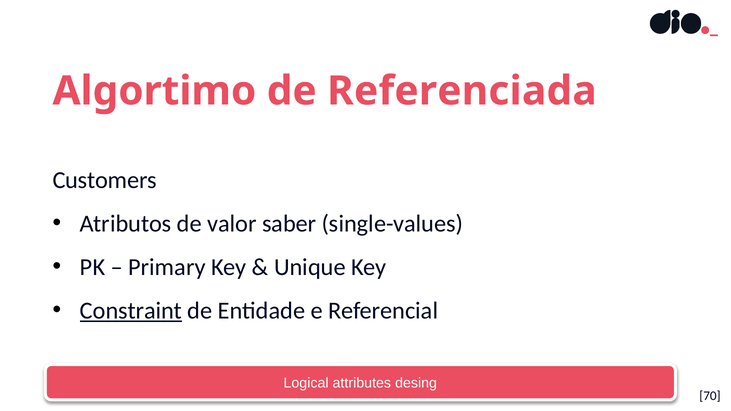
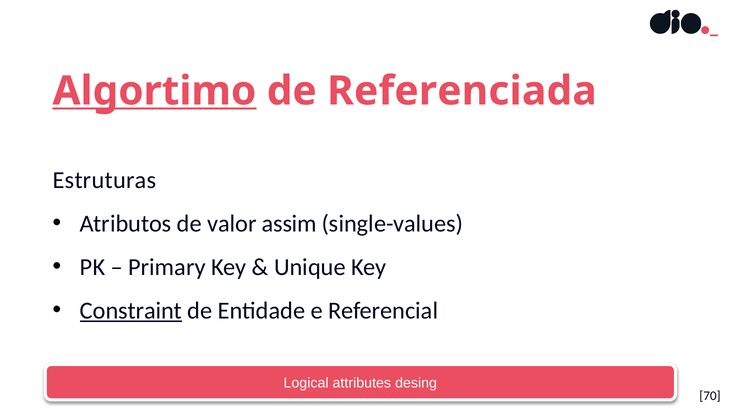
Algortimo underline: none -> present
Customers: Customers -> Estruturas
saber: saber -> assim
